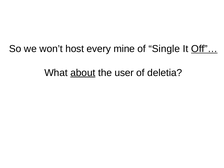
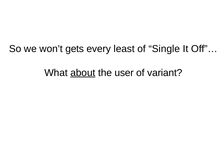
host: host -> gets
mine: mine -> least
Off”… underline: present -> none
deletia: deletia -> variant
